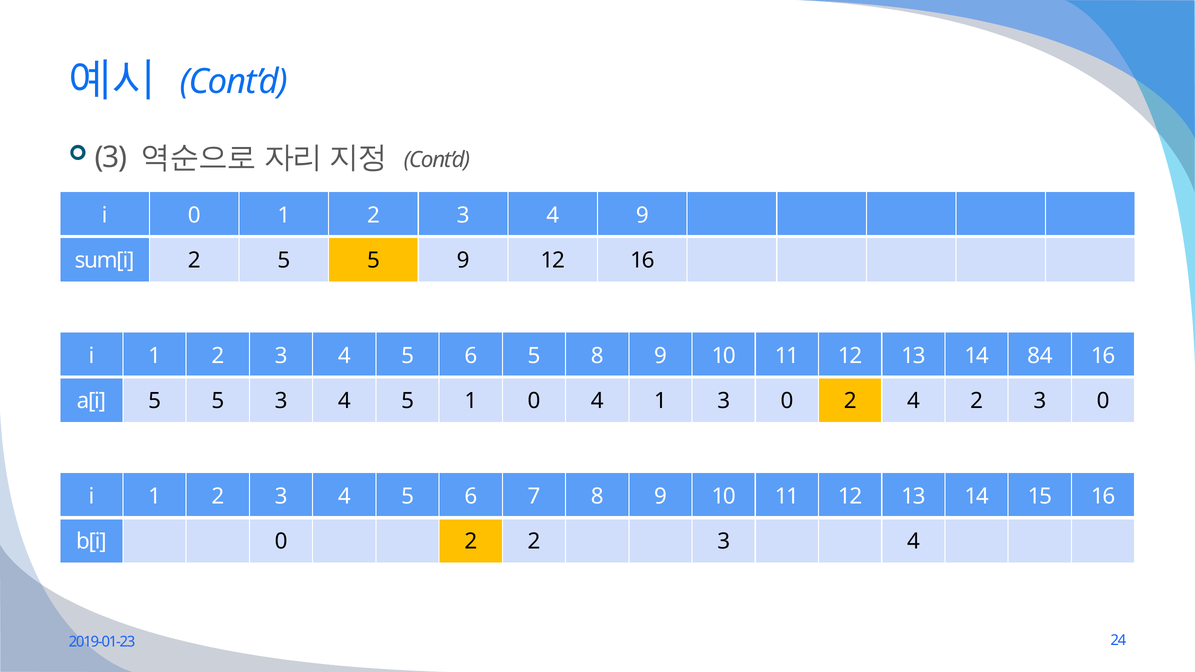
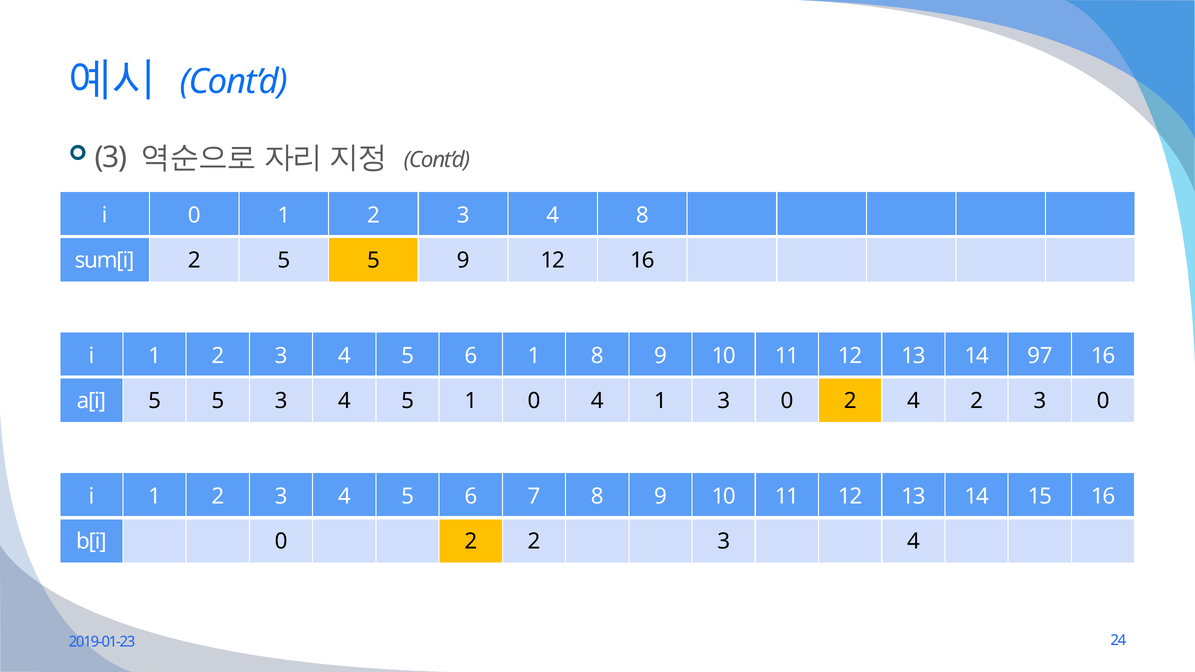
4 9: 9 -> 8
6 5: 5 -> 1
84: 84 -> 97
